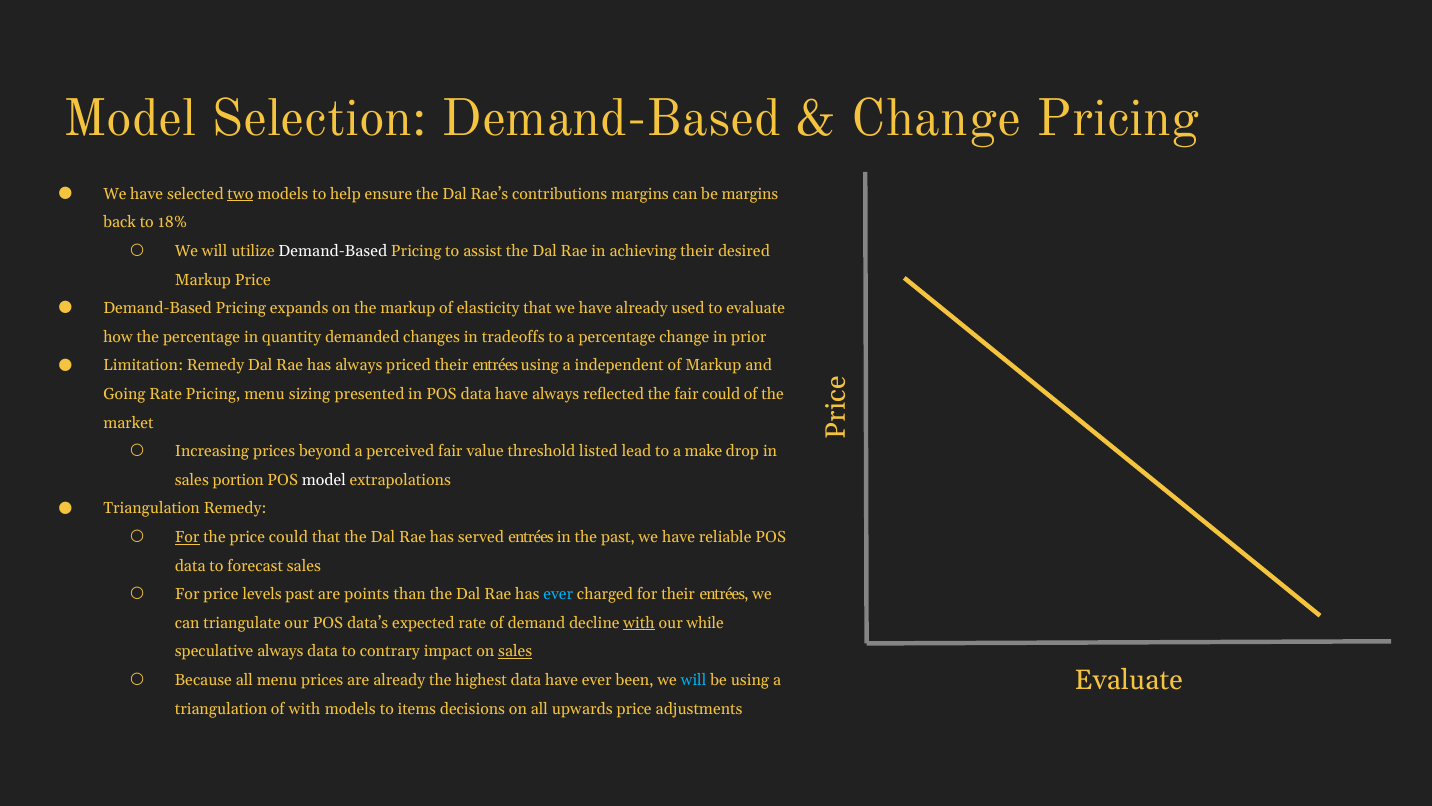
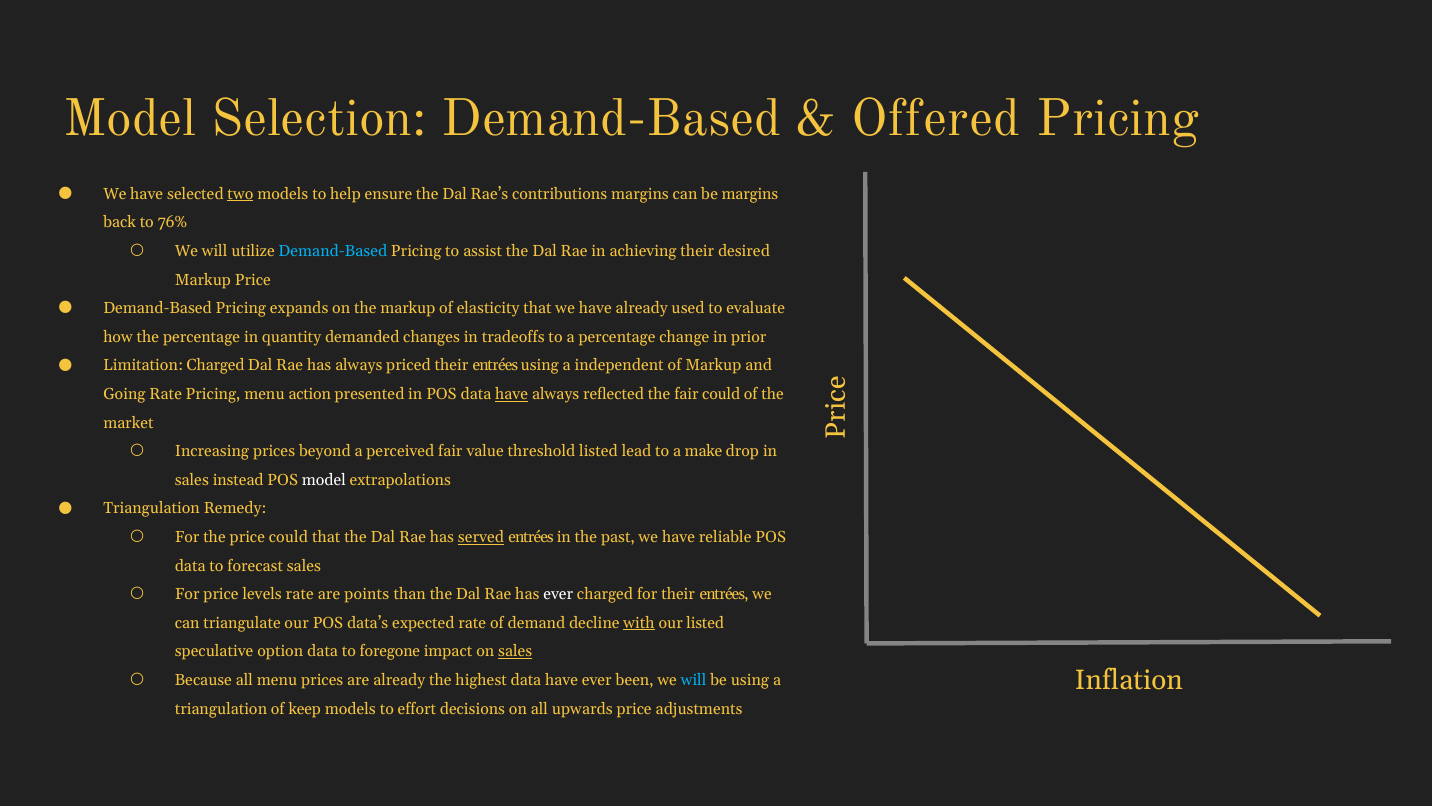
Change at (936, 119): Change -> Offered
18%: 18% -> 76%
Demand-Based at (333, 251) colour: white -> light blue
Limitation Remedy: Remedy -> Charged
sizing: sizing -> action
have at (512, 394) underline: none -> present
portion: portion -> instead
For at (187, 537) underline: present -> none
served underline: none -> present
levels past: past -> rate
ever at (558, 594) colour: light blue -> white
our while: while -> listed
speculative always: always -> option
contrary: contrary -> foregone
Evaluate at (1129, 680): Evaluate -> Inflation
of with: with -> keep
items: items -> effort
